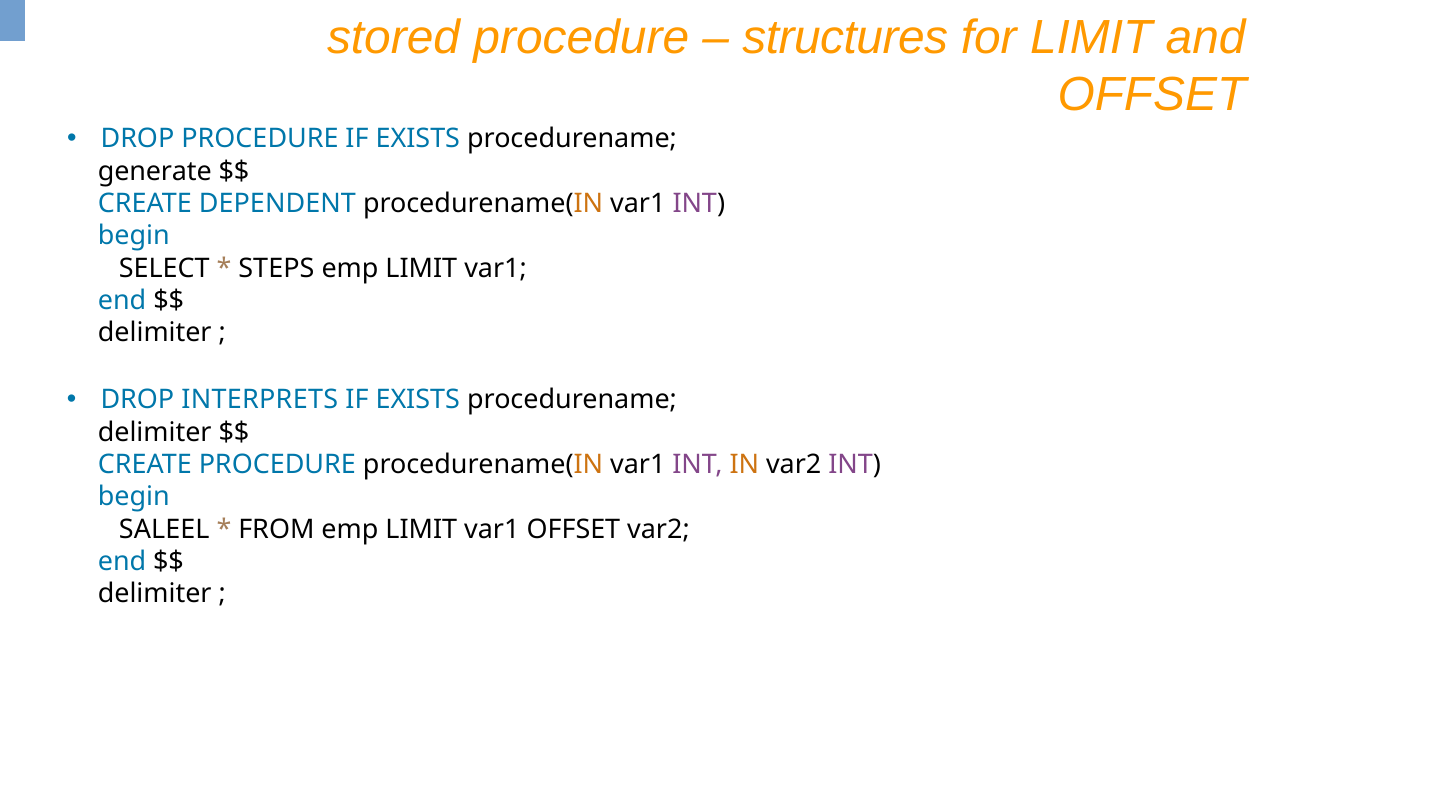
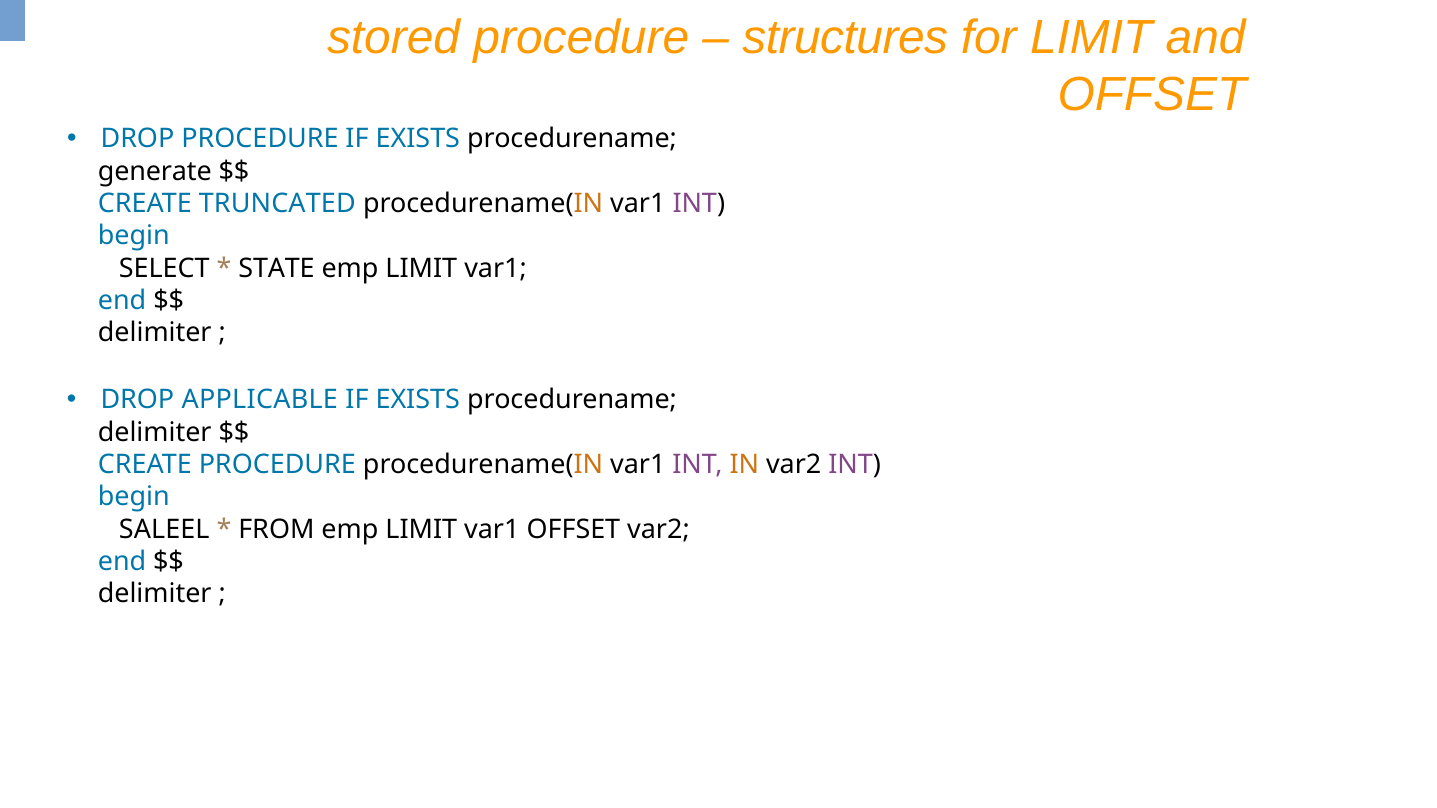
DEPENDENT: DEPENDENT -> TRUNCATED
STEPS: STEPS -> STATE
INTERPRETS: INTERPRETS -> APPLICABLE
